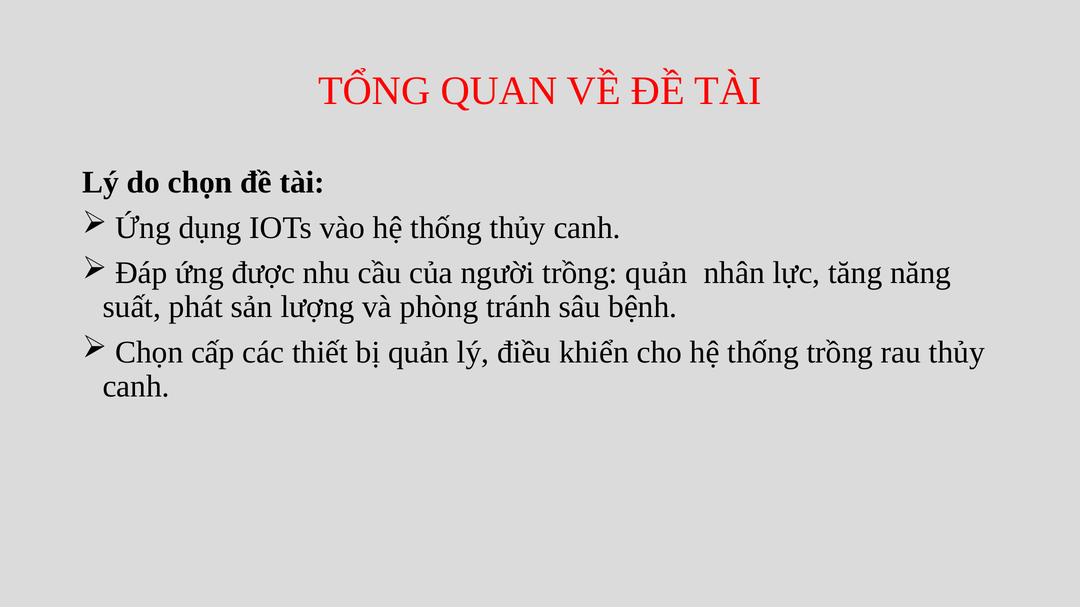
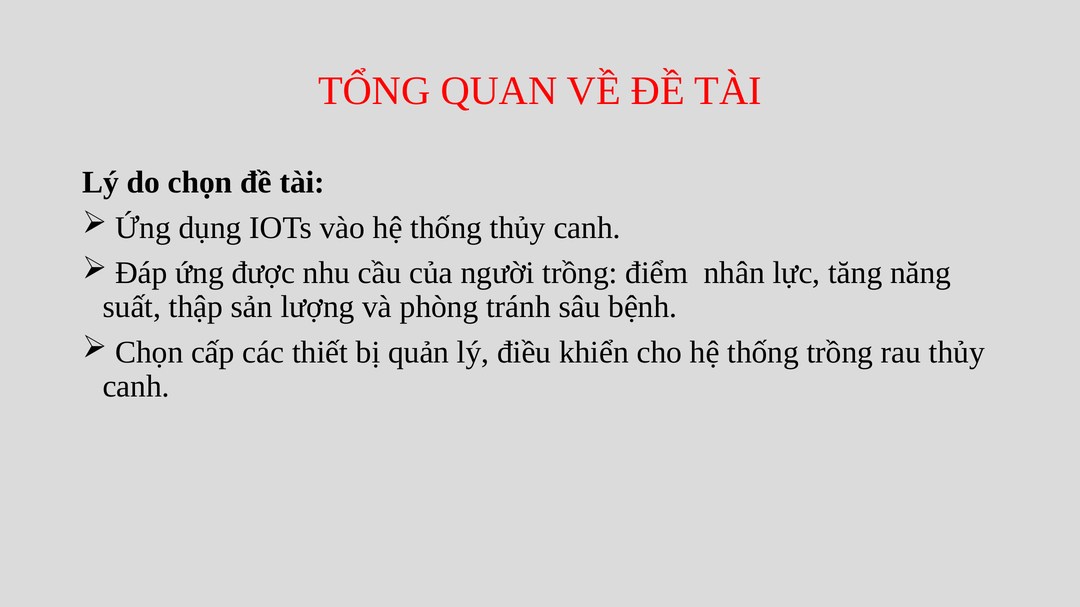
trồng quản: quản -> điểm
phát: phát -> thập
